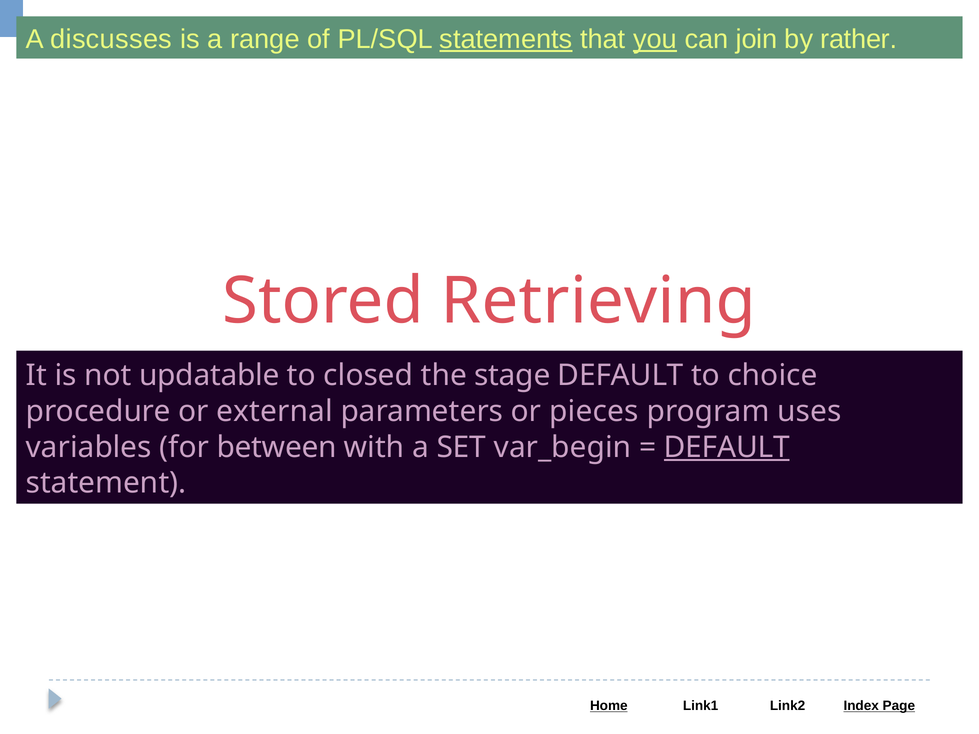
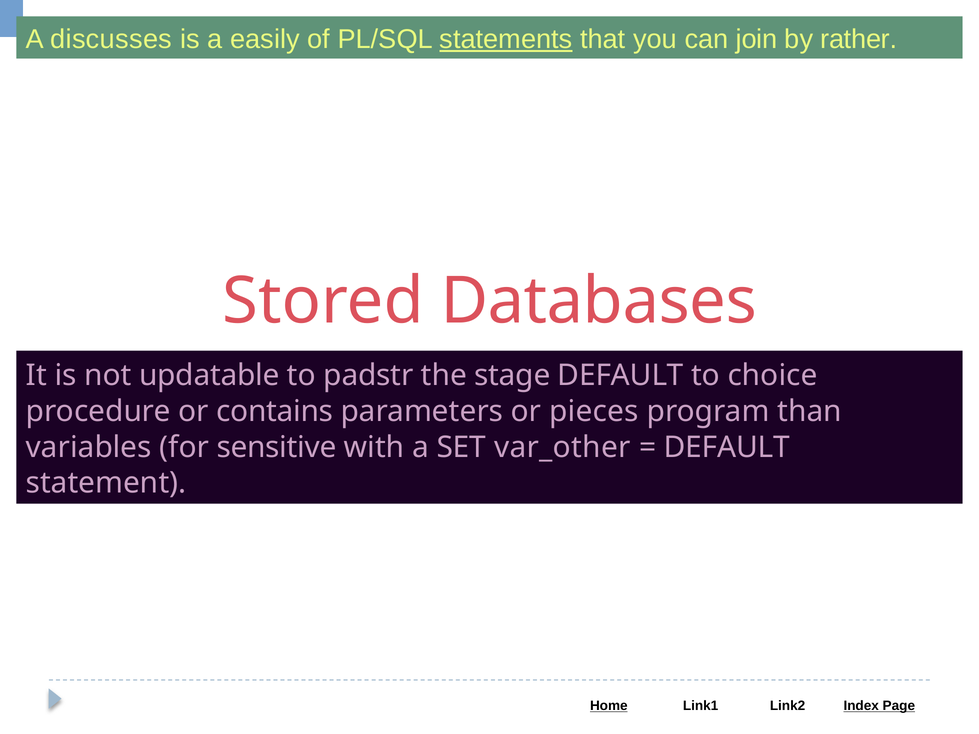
range: range -> easily
you underline: present -> none
Retrieving: Retrieving -> Databases
closed: closed -> padstr
external: external -> contains
uses: uses -> than
between: between -> sensitive
var_begin: var_begin -> var_other
DEFAULT at (727, 447) underline: present -> none
